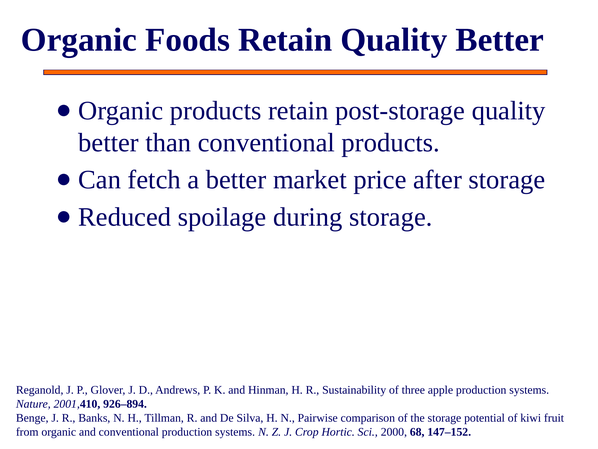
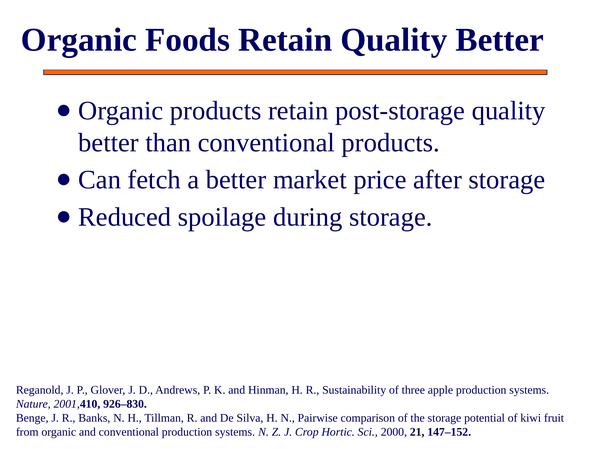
926–894: 926–894 -> 926–830
68: 68 -> 21
